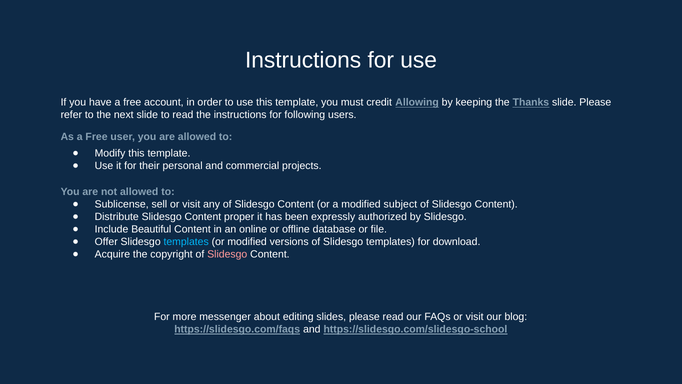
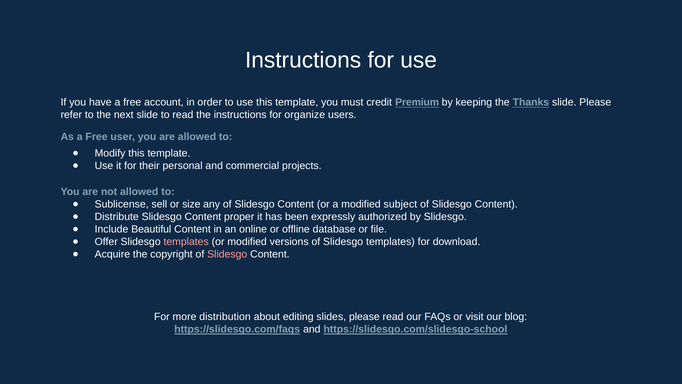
Allowing: Allowing -> Premium
following: following -> organize
sell or visit: visit -> size
templates at (186, 242) colour: light blue -> pink
messenger: messenger -> distribution
